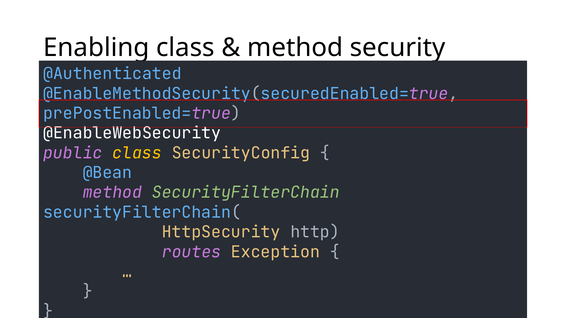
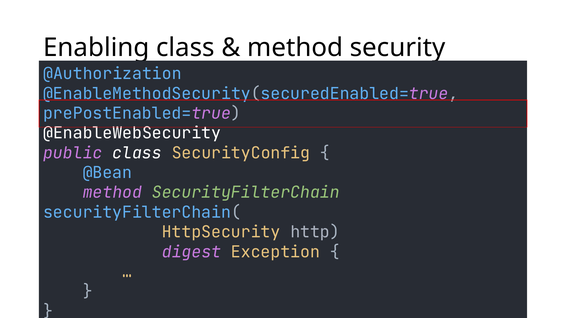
@Authenticated: @Authenticated -> @Authorization
class at (137, 153) colour: yellow -> white
routes: routes -> digest
